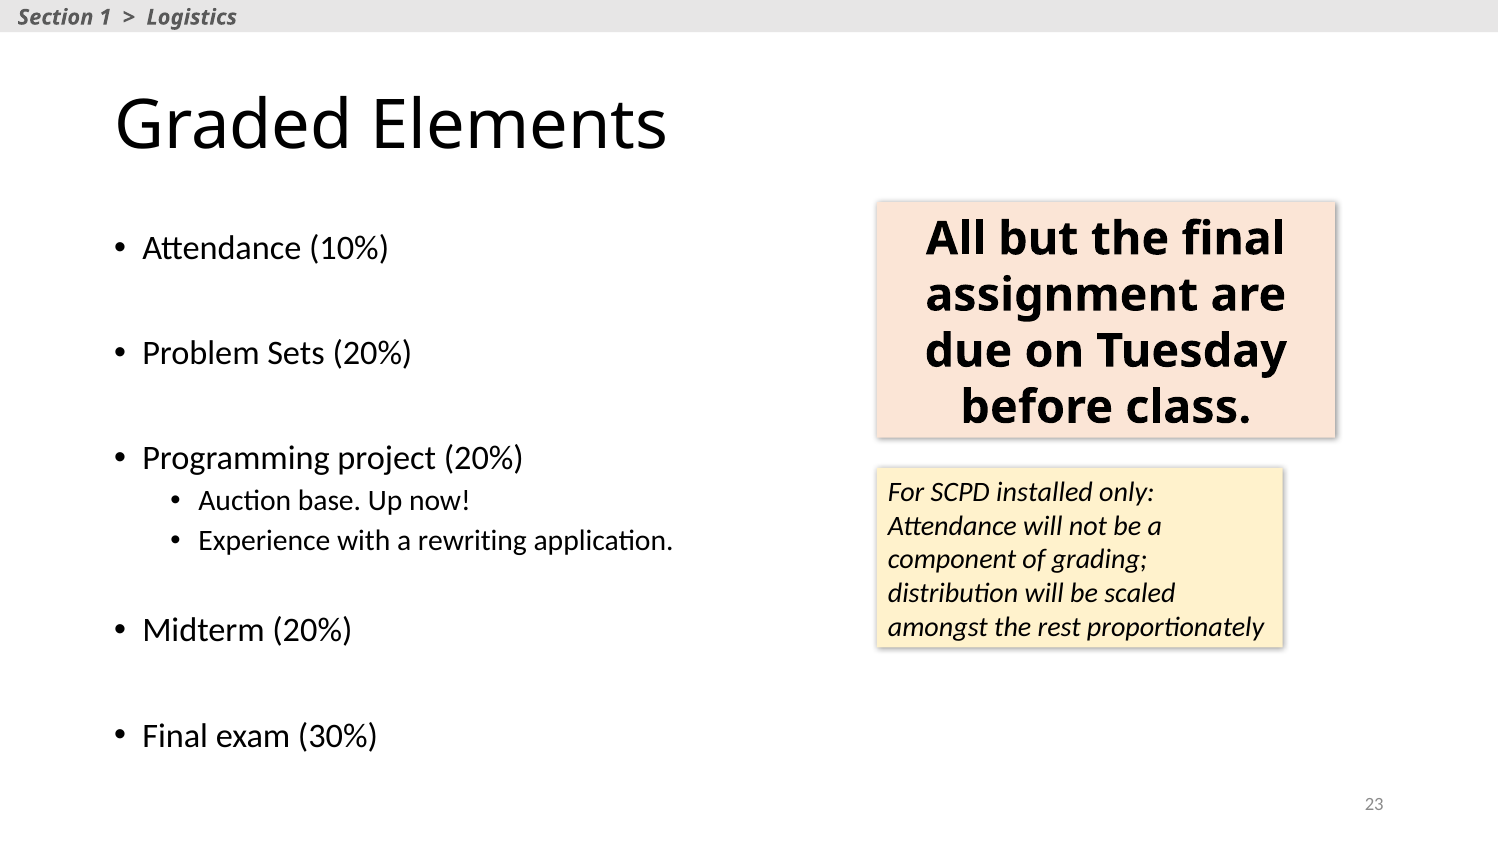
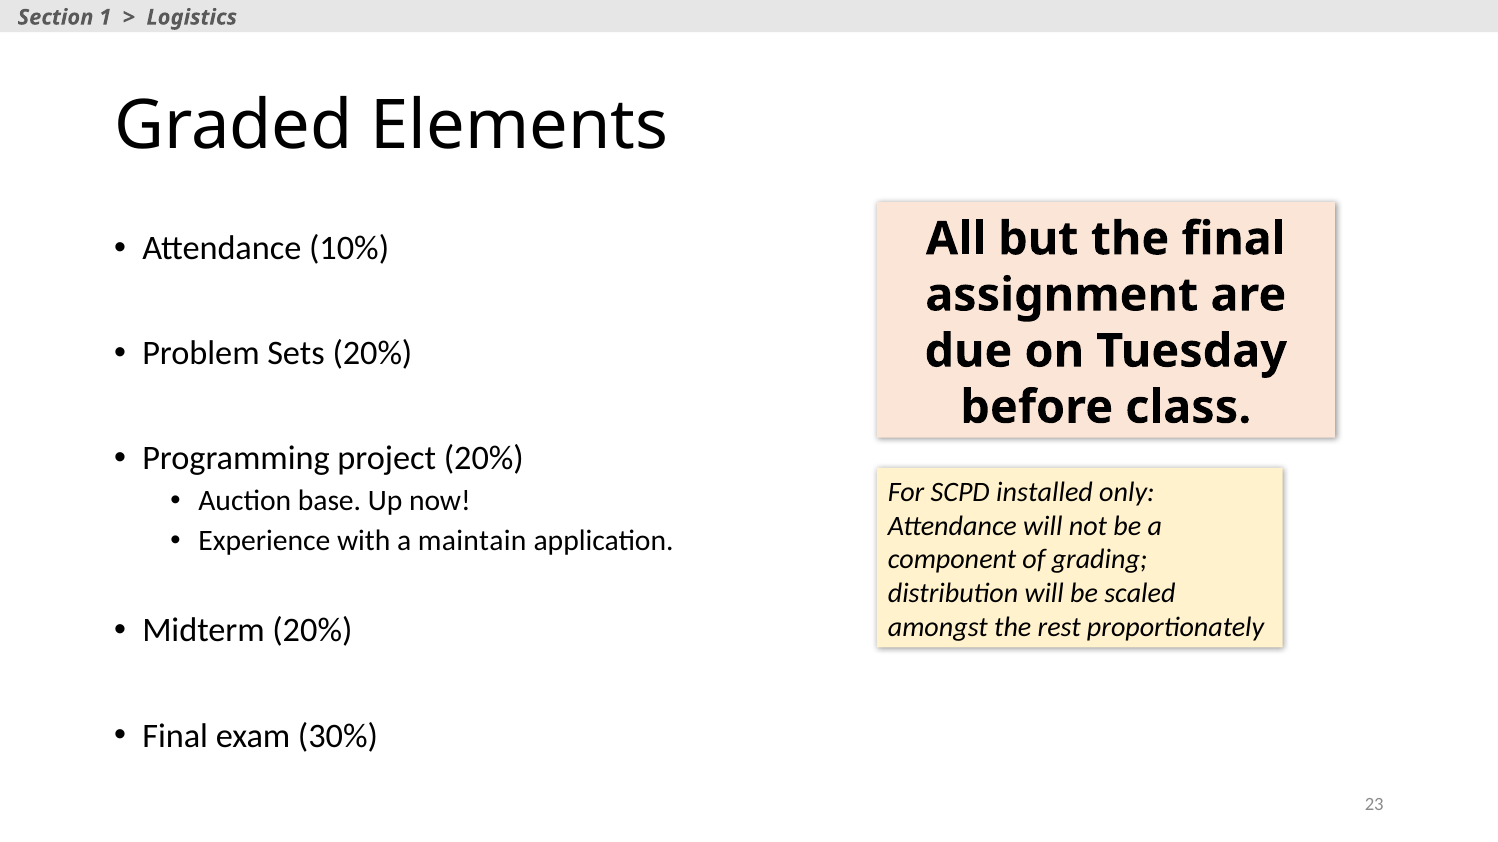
rewriting: rewriting -> maintain
